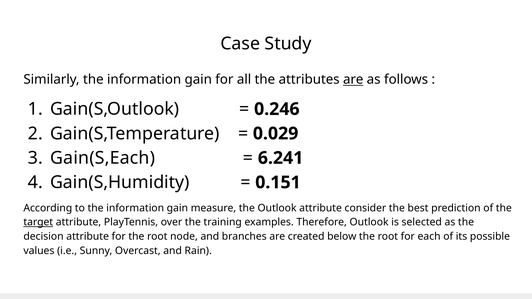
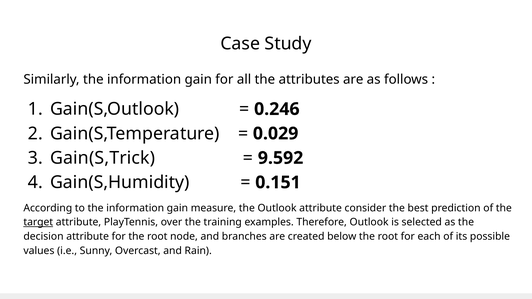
are at (353, 80) underline: present -> none
Gain(S,Each: Gain(S,Each -> Gain(S,Trick
6.241: 6.241 -> 9.592
